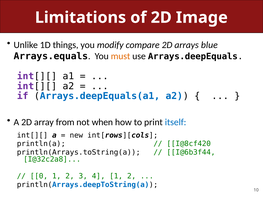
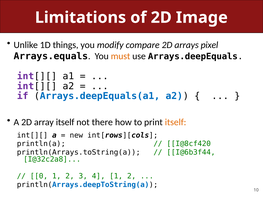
blue: blue -> pixel
array from: from -> itself
when: when -> there
itself at (176, 122) colour: blue -> orange
